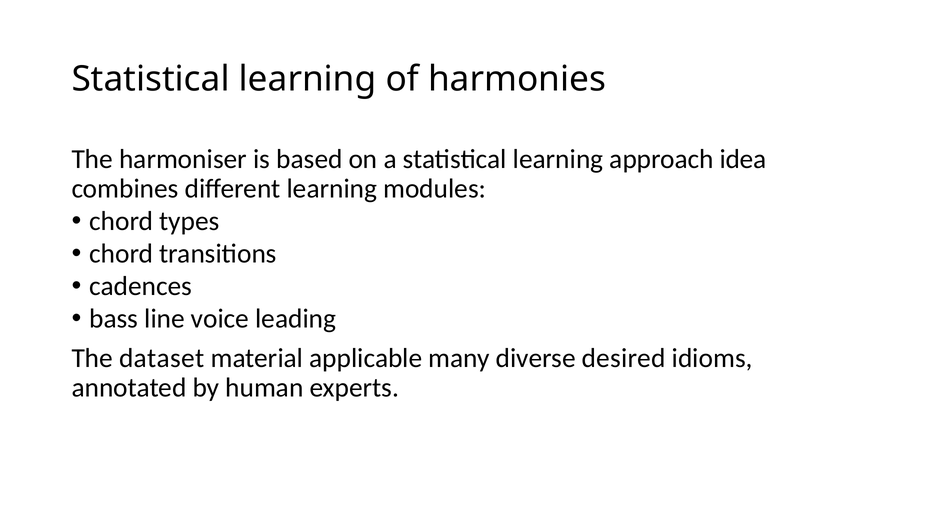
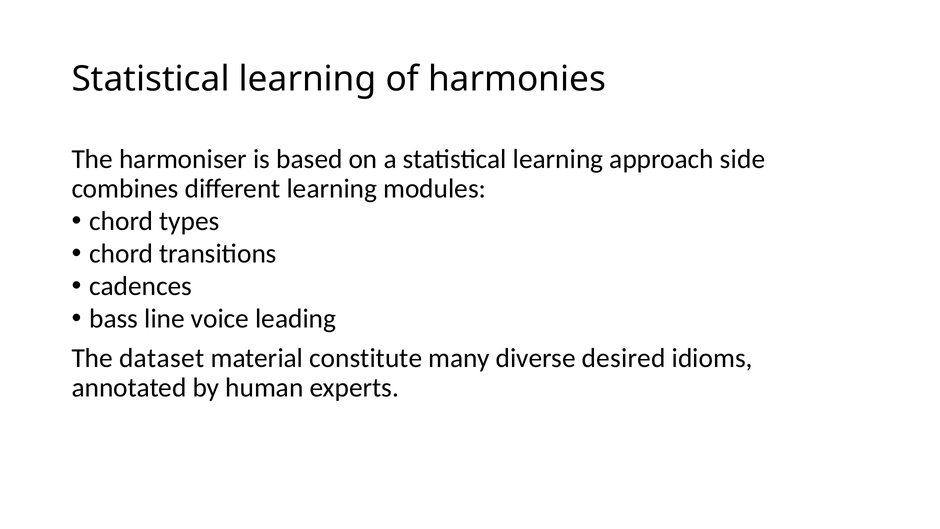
idea: idea -> side
applicable: applicable -> constitute
